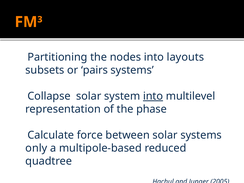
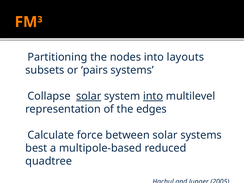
solar at (89, 96) underline: none -> present
phase: phase -> edges
only: only -> best
